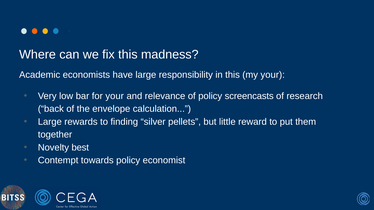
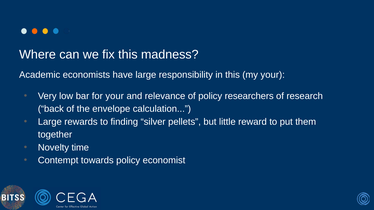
screencasts: screencasts -> researchers
best: best -> time
